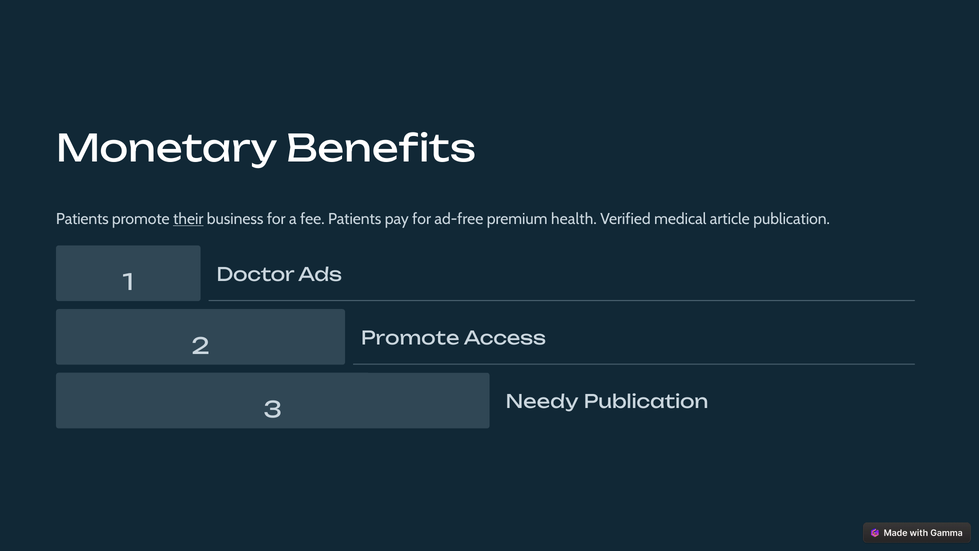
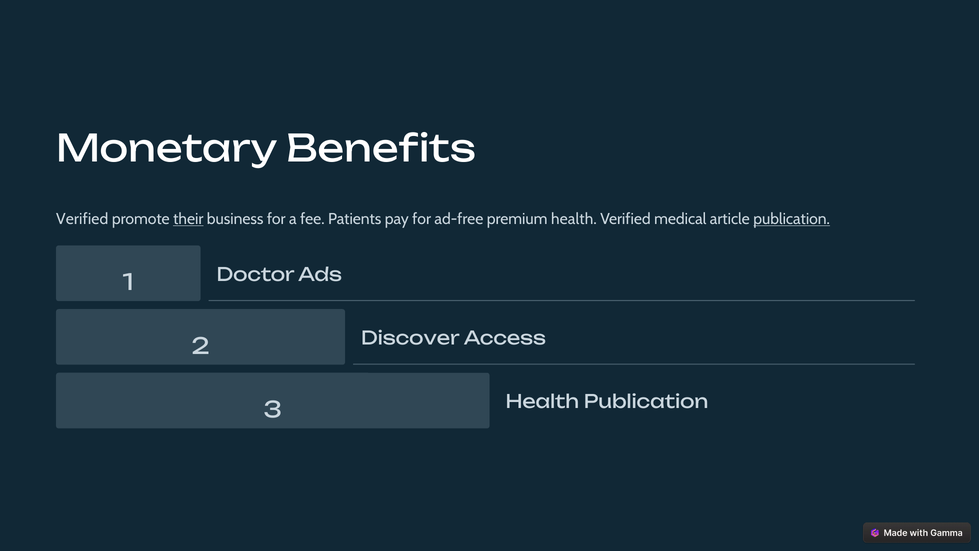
Patients at (82, 219): Patients -> Verified
publication at (792, 219) underline: none -> present
2 Promote: Promote -> Discover
3 Needy: Needy -> Health
